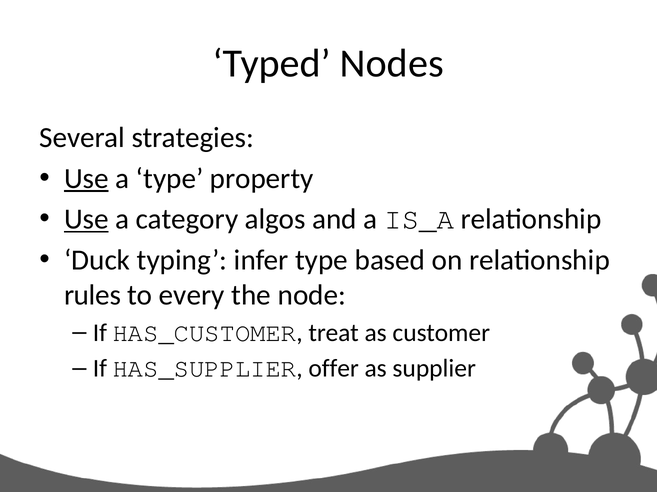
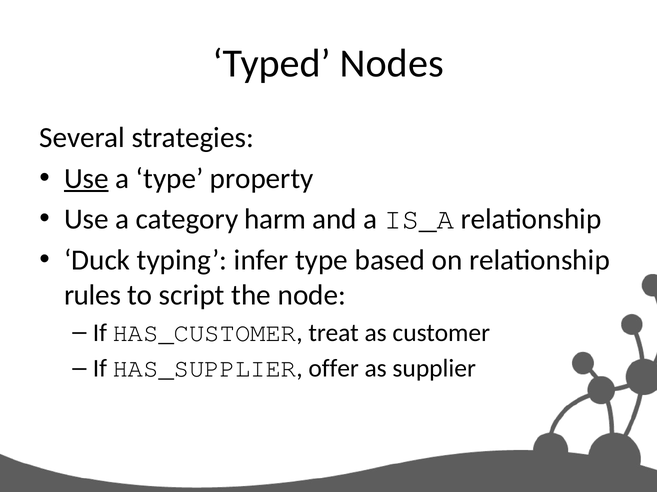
Use at (86, 220) underline: present -> none
algos: algos -> harm
every: every -> script
